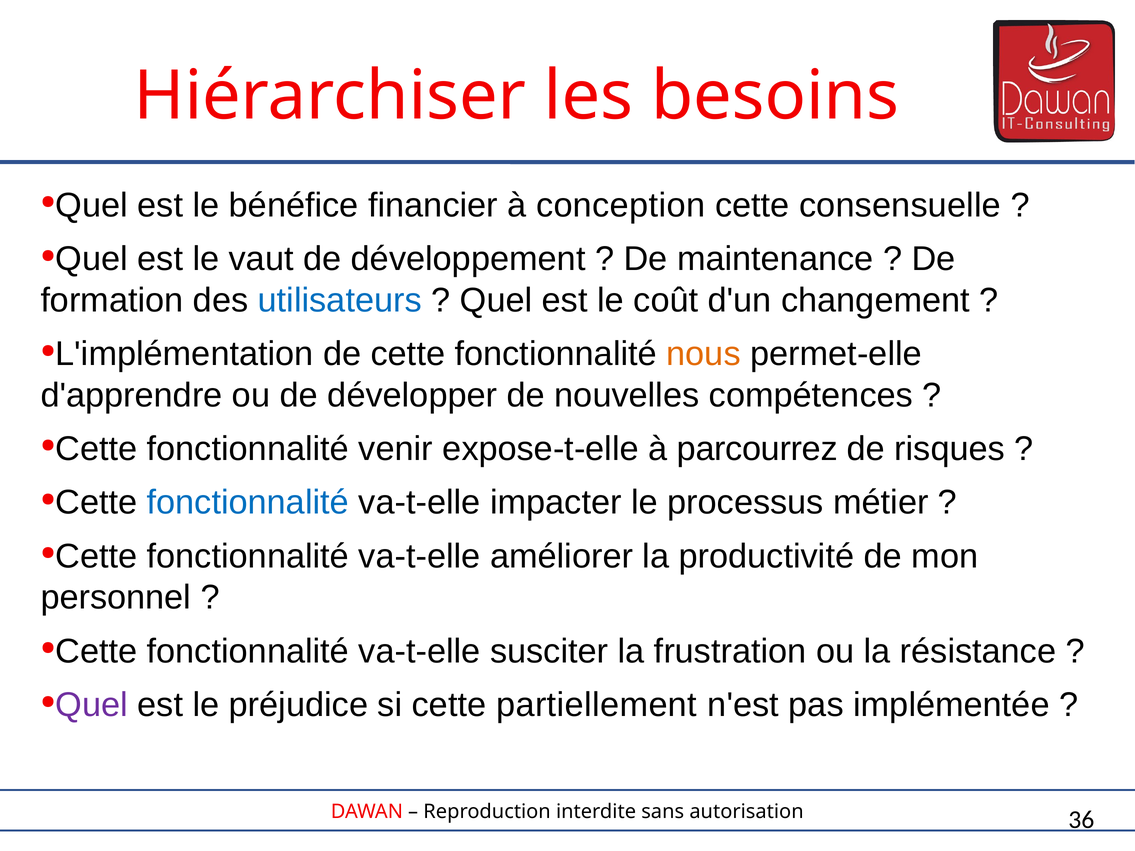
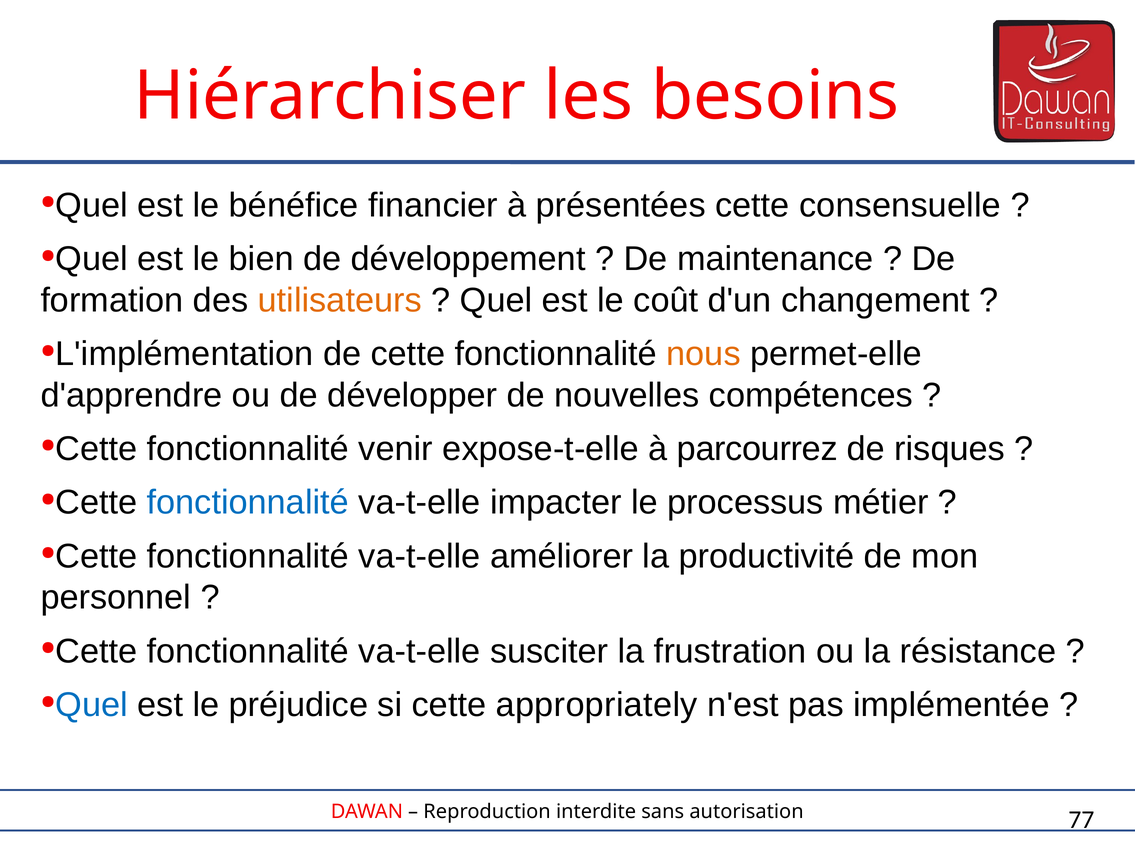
conception: conception -> présentées
vaut: vaut -> bien
utilisateurs colour: blue -> orange
Quel at (92, 705) colour: purple -> blue
partiellement: partiellement -> appropriately
36: 36 -> 77
